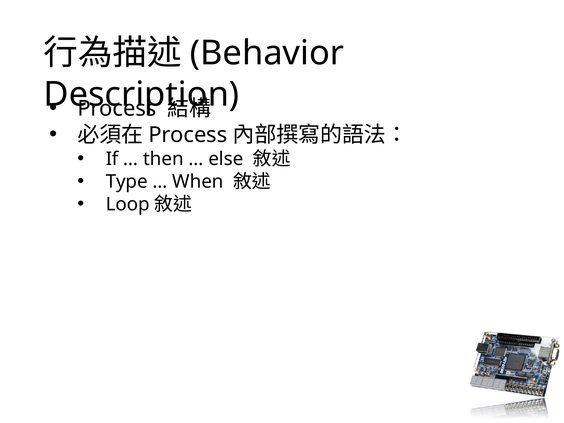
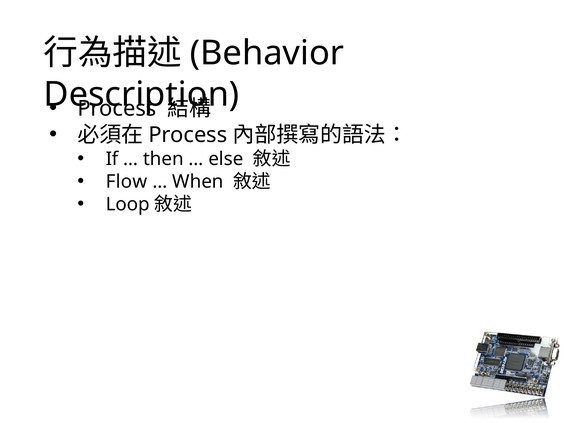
Type: Type -> Flow
